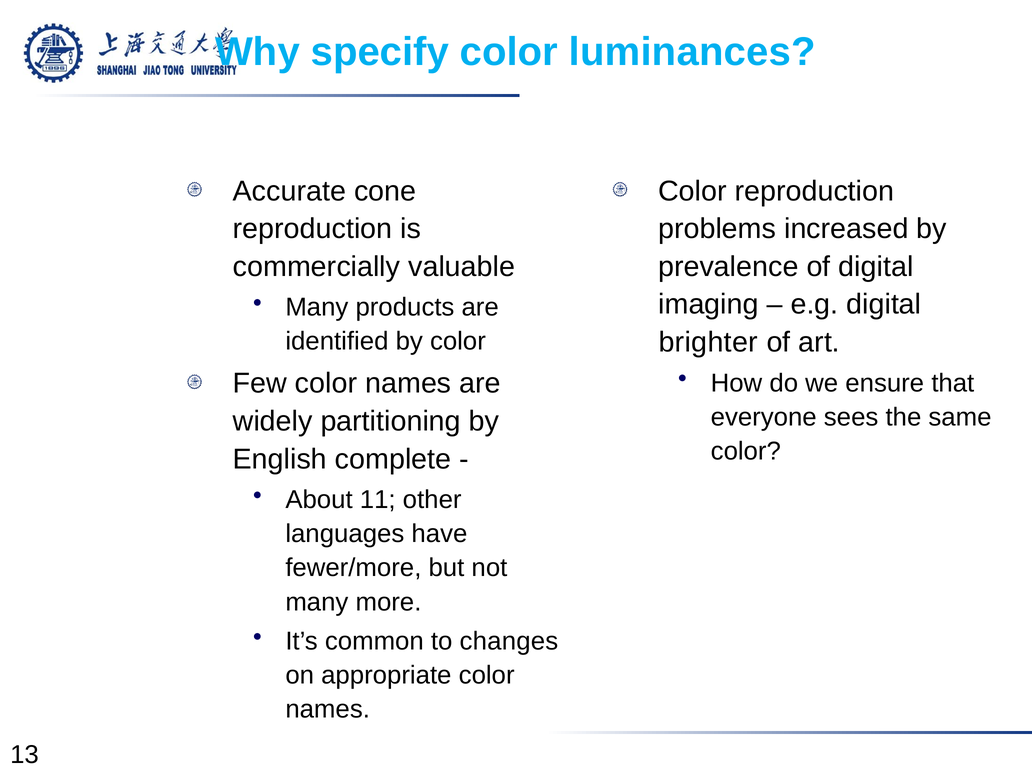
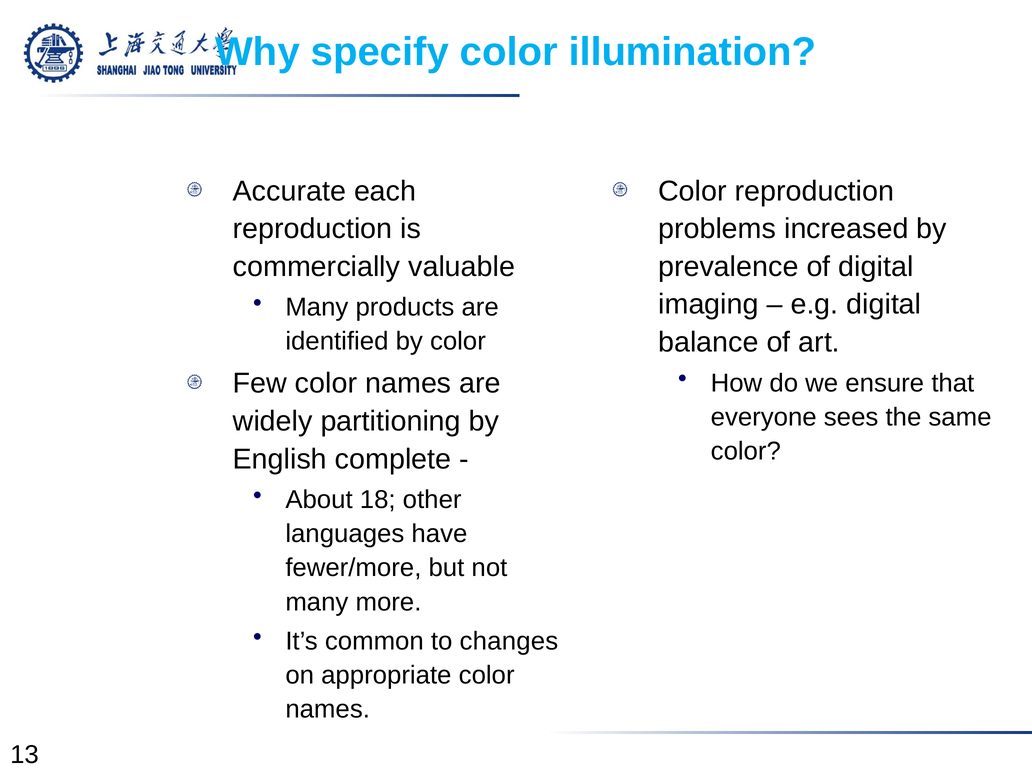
luminances: luminances -> illumination
cone: cone -> each
brighter: brighter -> balance
11: 11 -> 18
